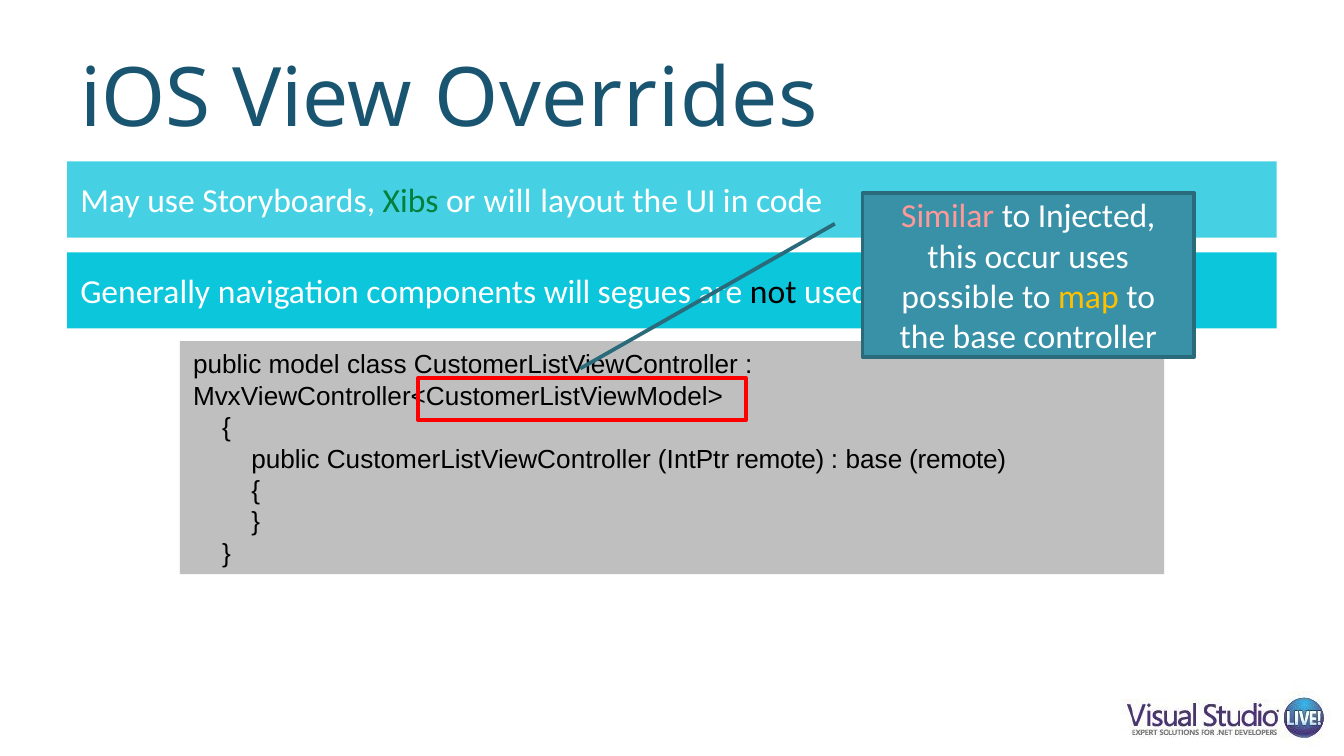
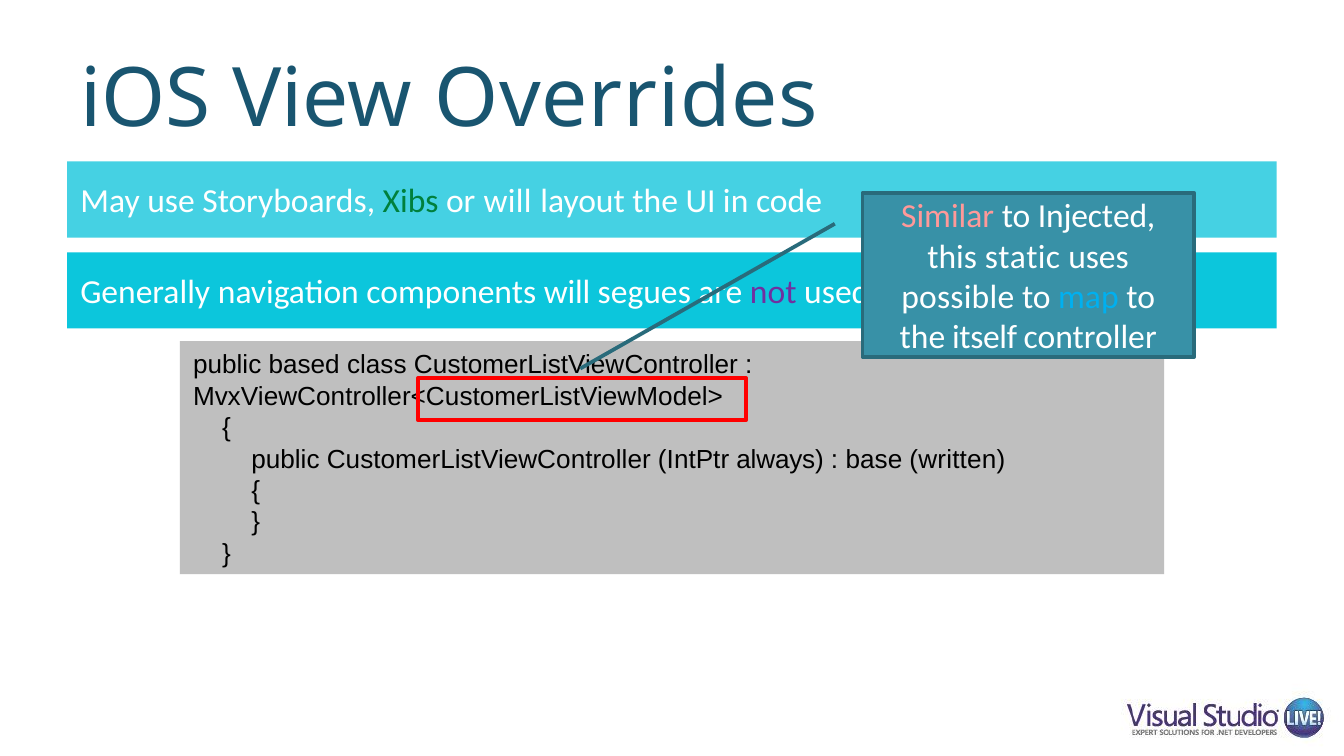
occur: occur -> static
not colour: black -> purple
map colour: yellow -> light blue
the base: base -> itself
model: model -> based
IntPtr remote: remote -> always
base remote: remote -> written
